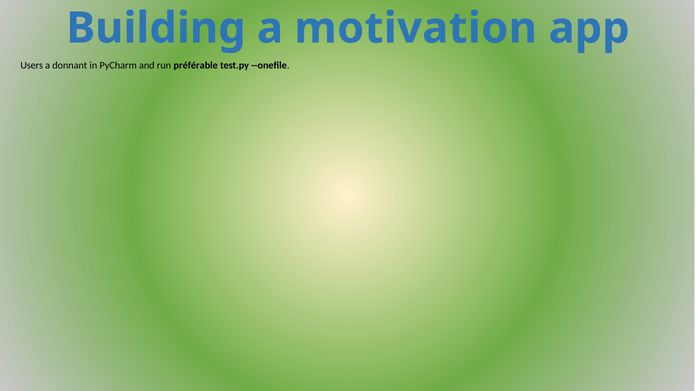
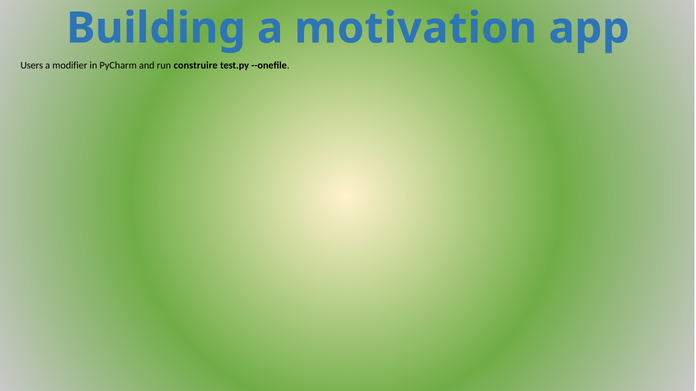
donnant: donnant -> modifier
préférable: préférable -> construire
